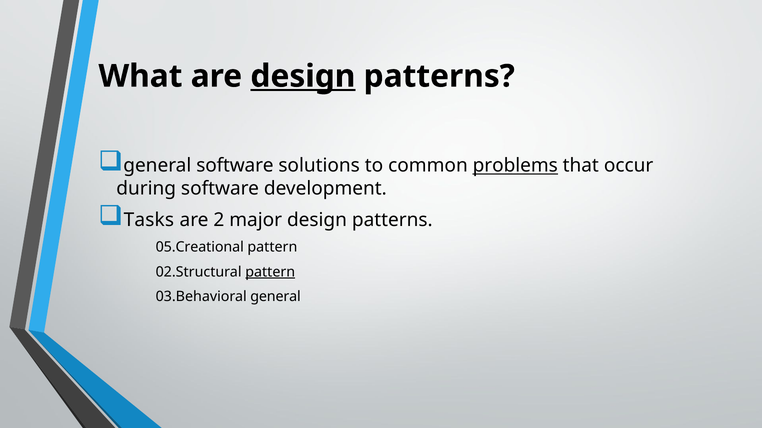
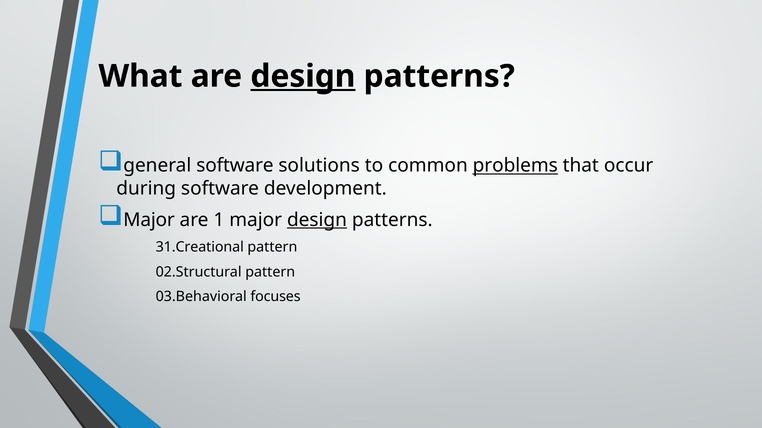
Tasks at (149, 220): Tasks -> Major
2: 2 -> 1
design at (317, 220) underline: none -> present
05.Creational: 05.Creational -> 31.Creational
pattern at (270, 272) underline: present -> none
03.Behavioral general: general -> focuses
